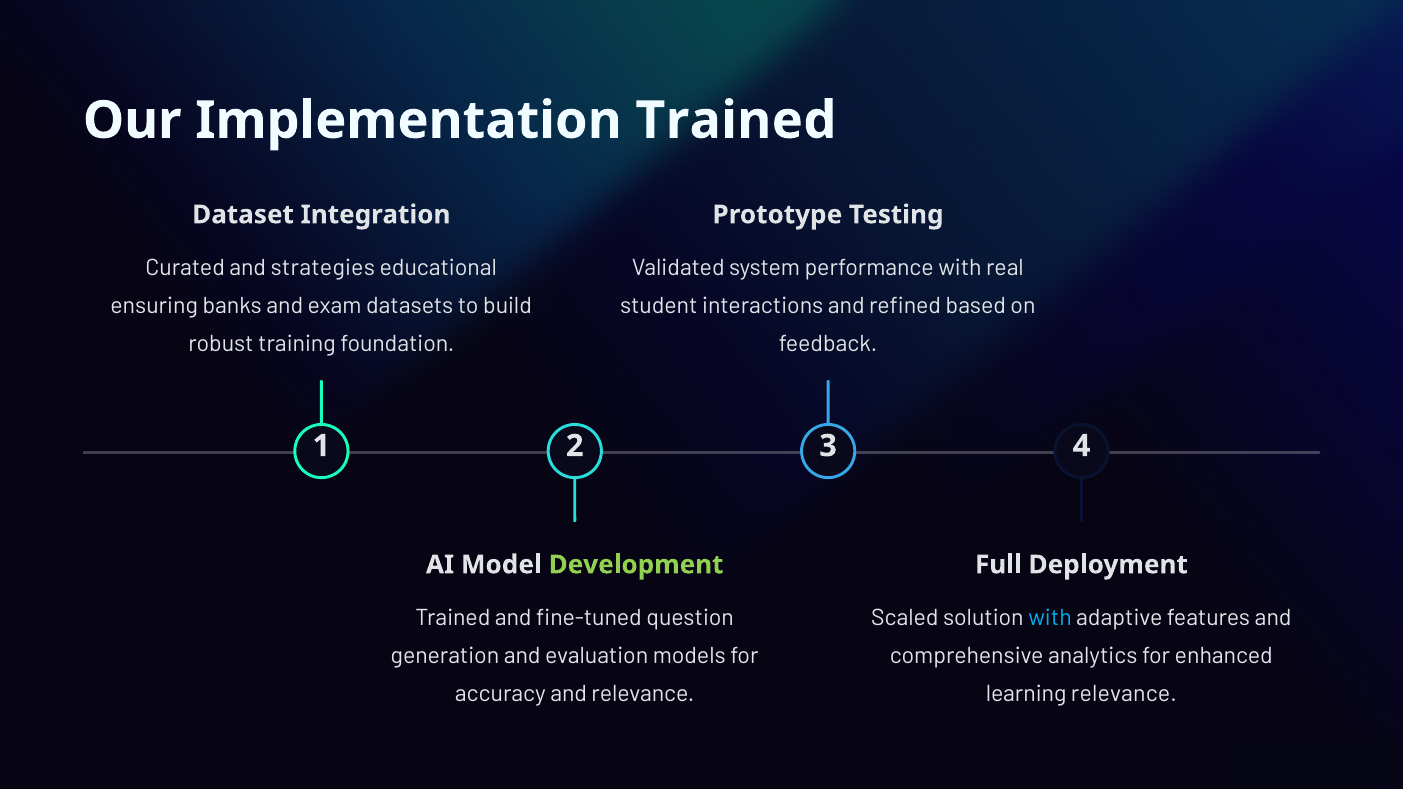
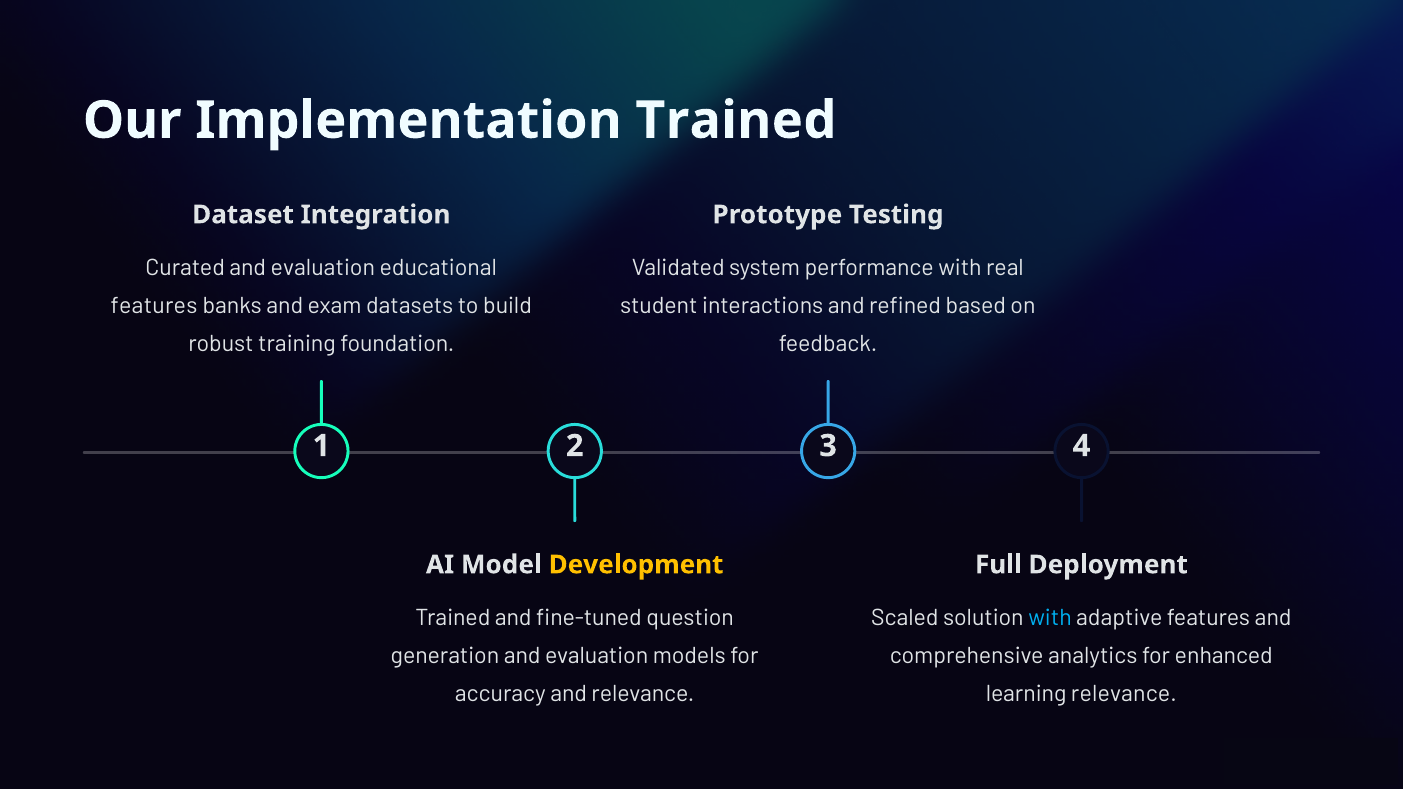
Curated and strategies: strategies -> evaluation
ensuring at (154, 306): ensuring -> features
Development colour: light green -> yellow
